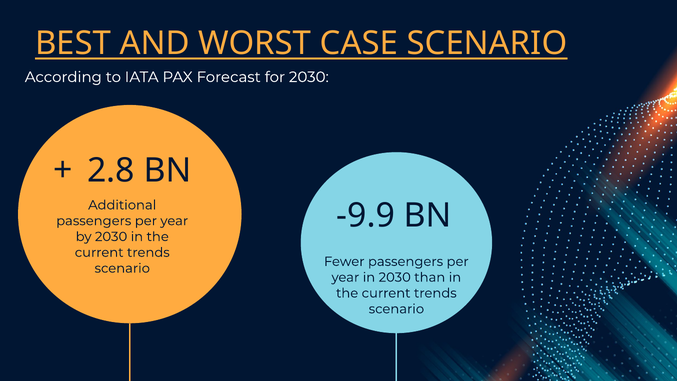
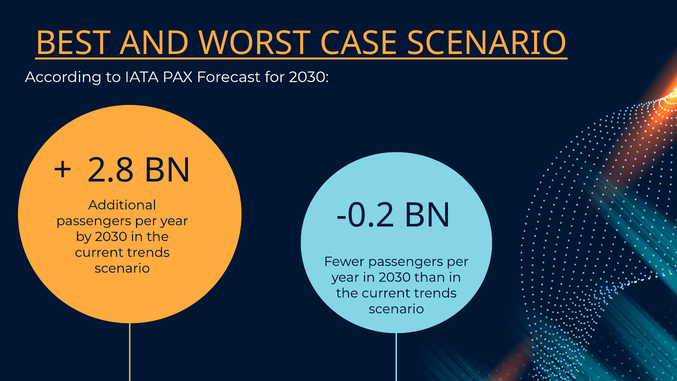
-9.9: -9.9 -> -0.2
